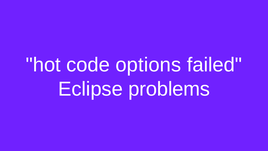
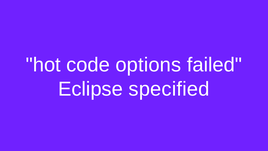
problems: problems -> specified
